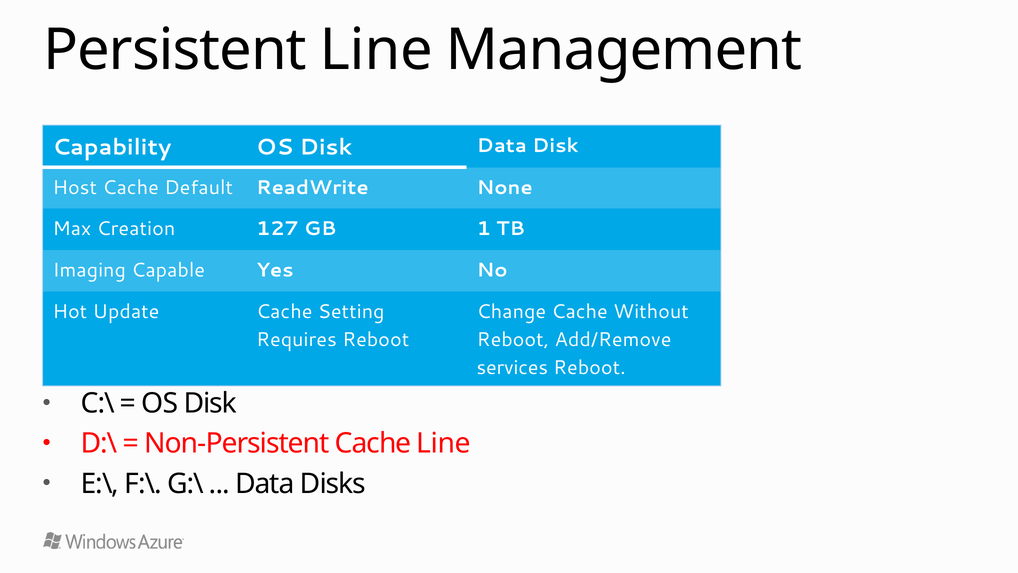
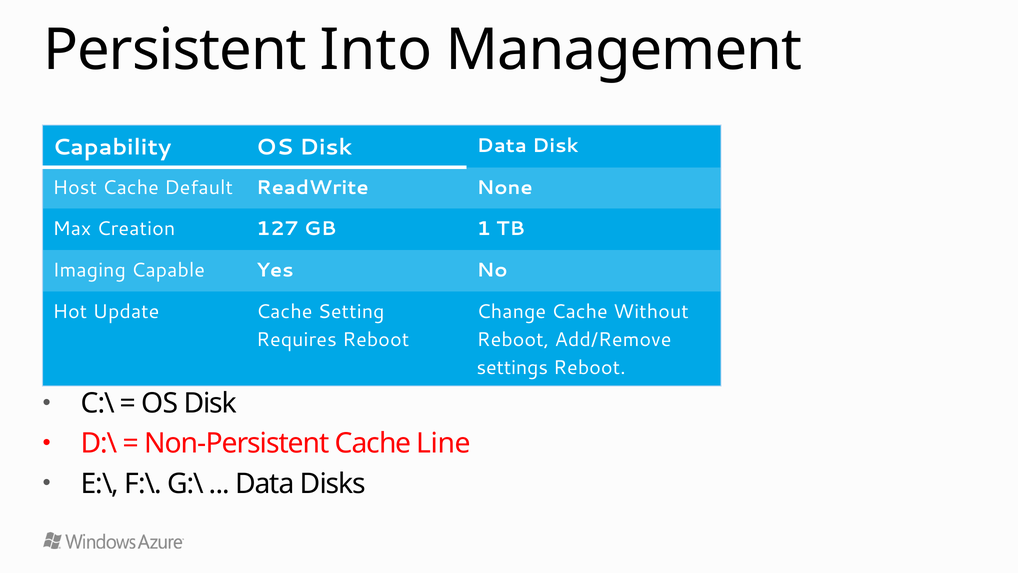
Persistent Line: Line -> Into
services: services -> settings
